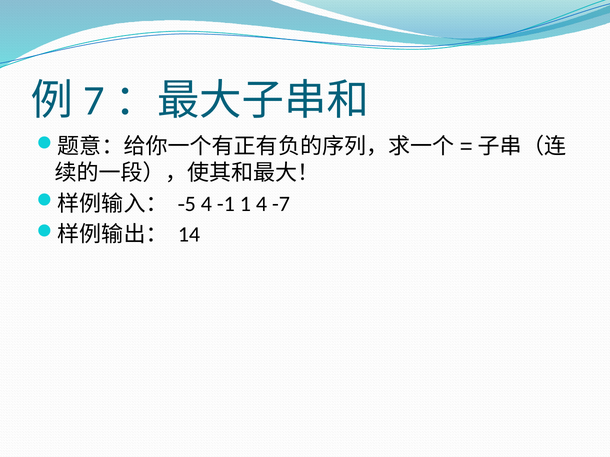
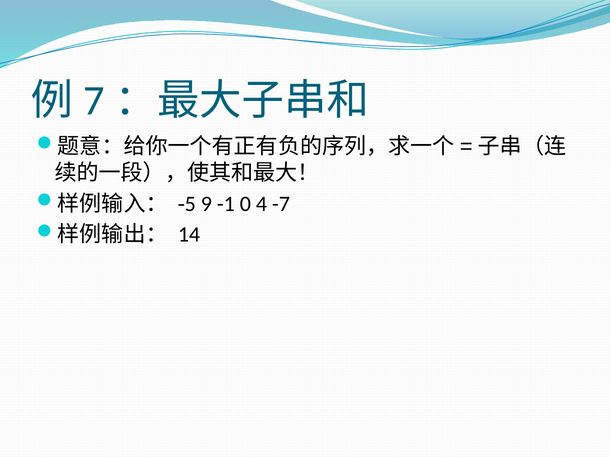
5 4: 4 -> 9
1: 1 -> 0
